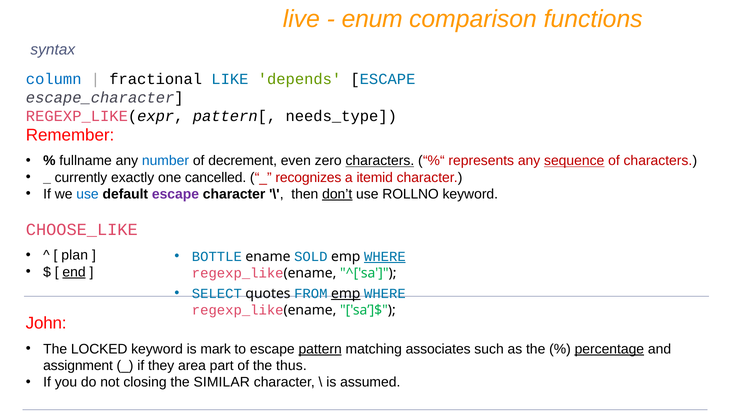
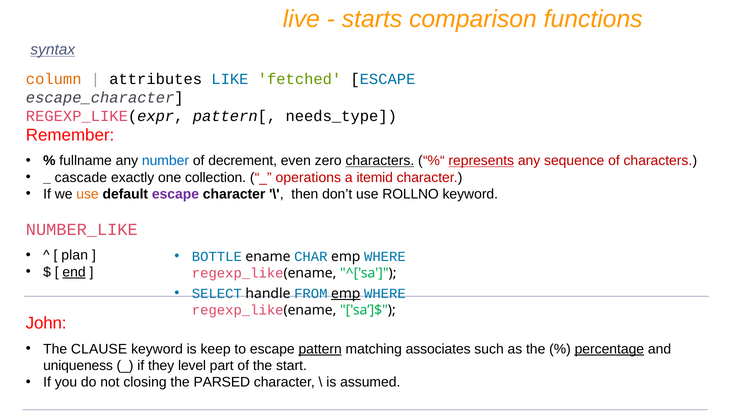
enum: enum -> starts
syntax underline: none -> present
column colour: blue -> orange
fractional: fractional -> attributes
depends: depends -> fetched
represents underline: none -> present
sequence underline: present -> none
currently: currently -> cascade
cancelled: cancelled -> collection
recognizes: recognizes -> operations
use at (88, 194) colour: blue -> orange
don’t underline: present -> none
CHOOSE_LIKE: CHOOSE_LIKE -> NUMBER_LIKE
SOLD: SOLD -> CHAR
WHERE at (385, 256) underline: present -> none
quotes: quotes -> handle
LOCKED: LOCKED -> CLAUSE
mark: mark -> keep
assignment: assignment -> uniqueness
area: area -> level
thus: thus -> start
SIMILAR: SIMILAR -> PARSED
